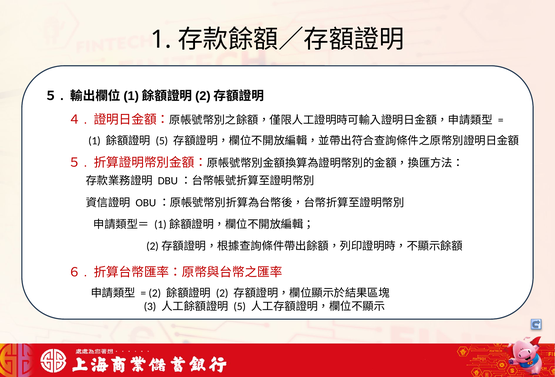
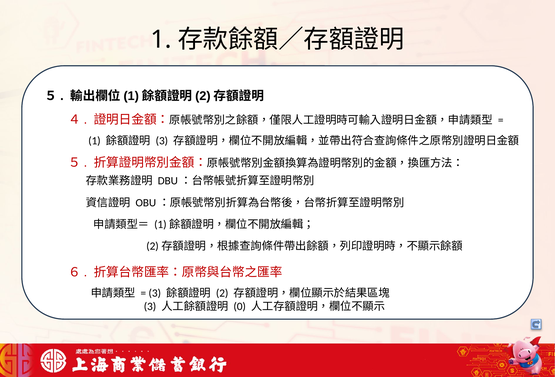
5 at (162, 141): 5 -> 3
2 at (155, 294): 2 -> 3
5 at (240, 307): 5 -> 0
